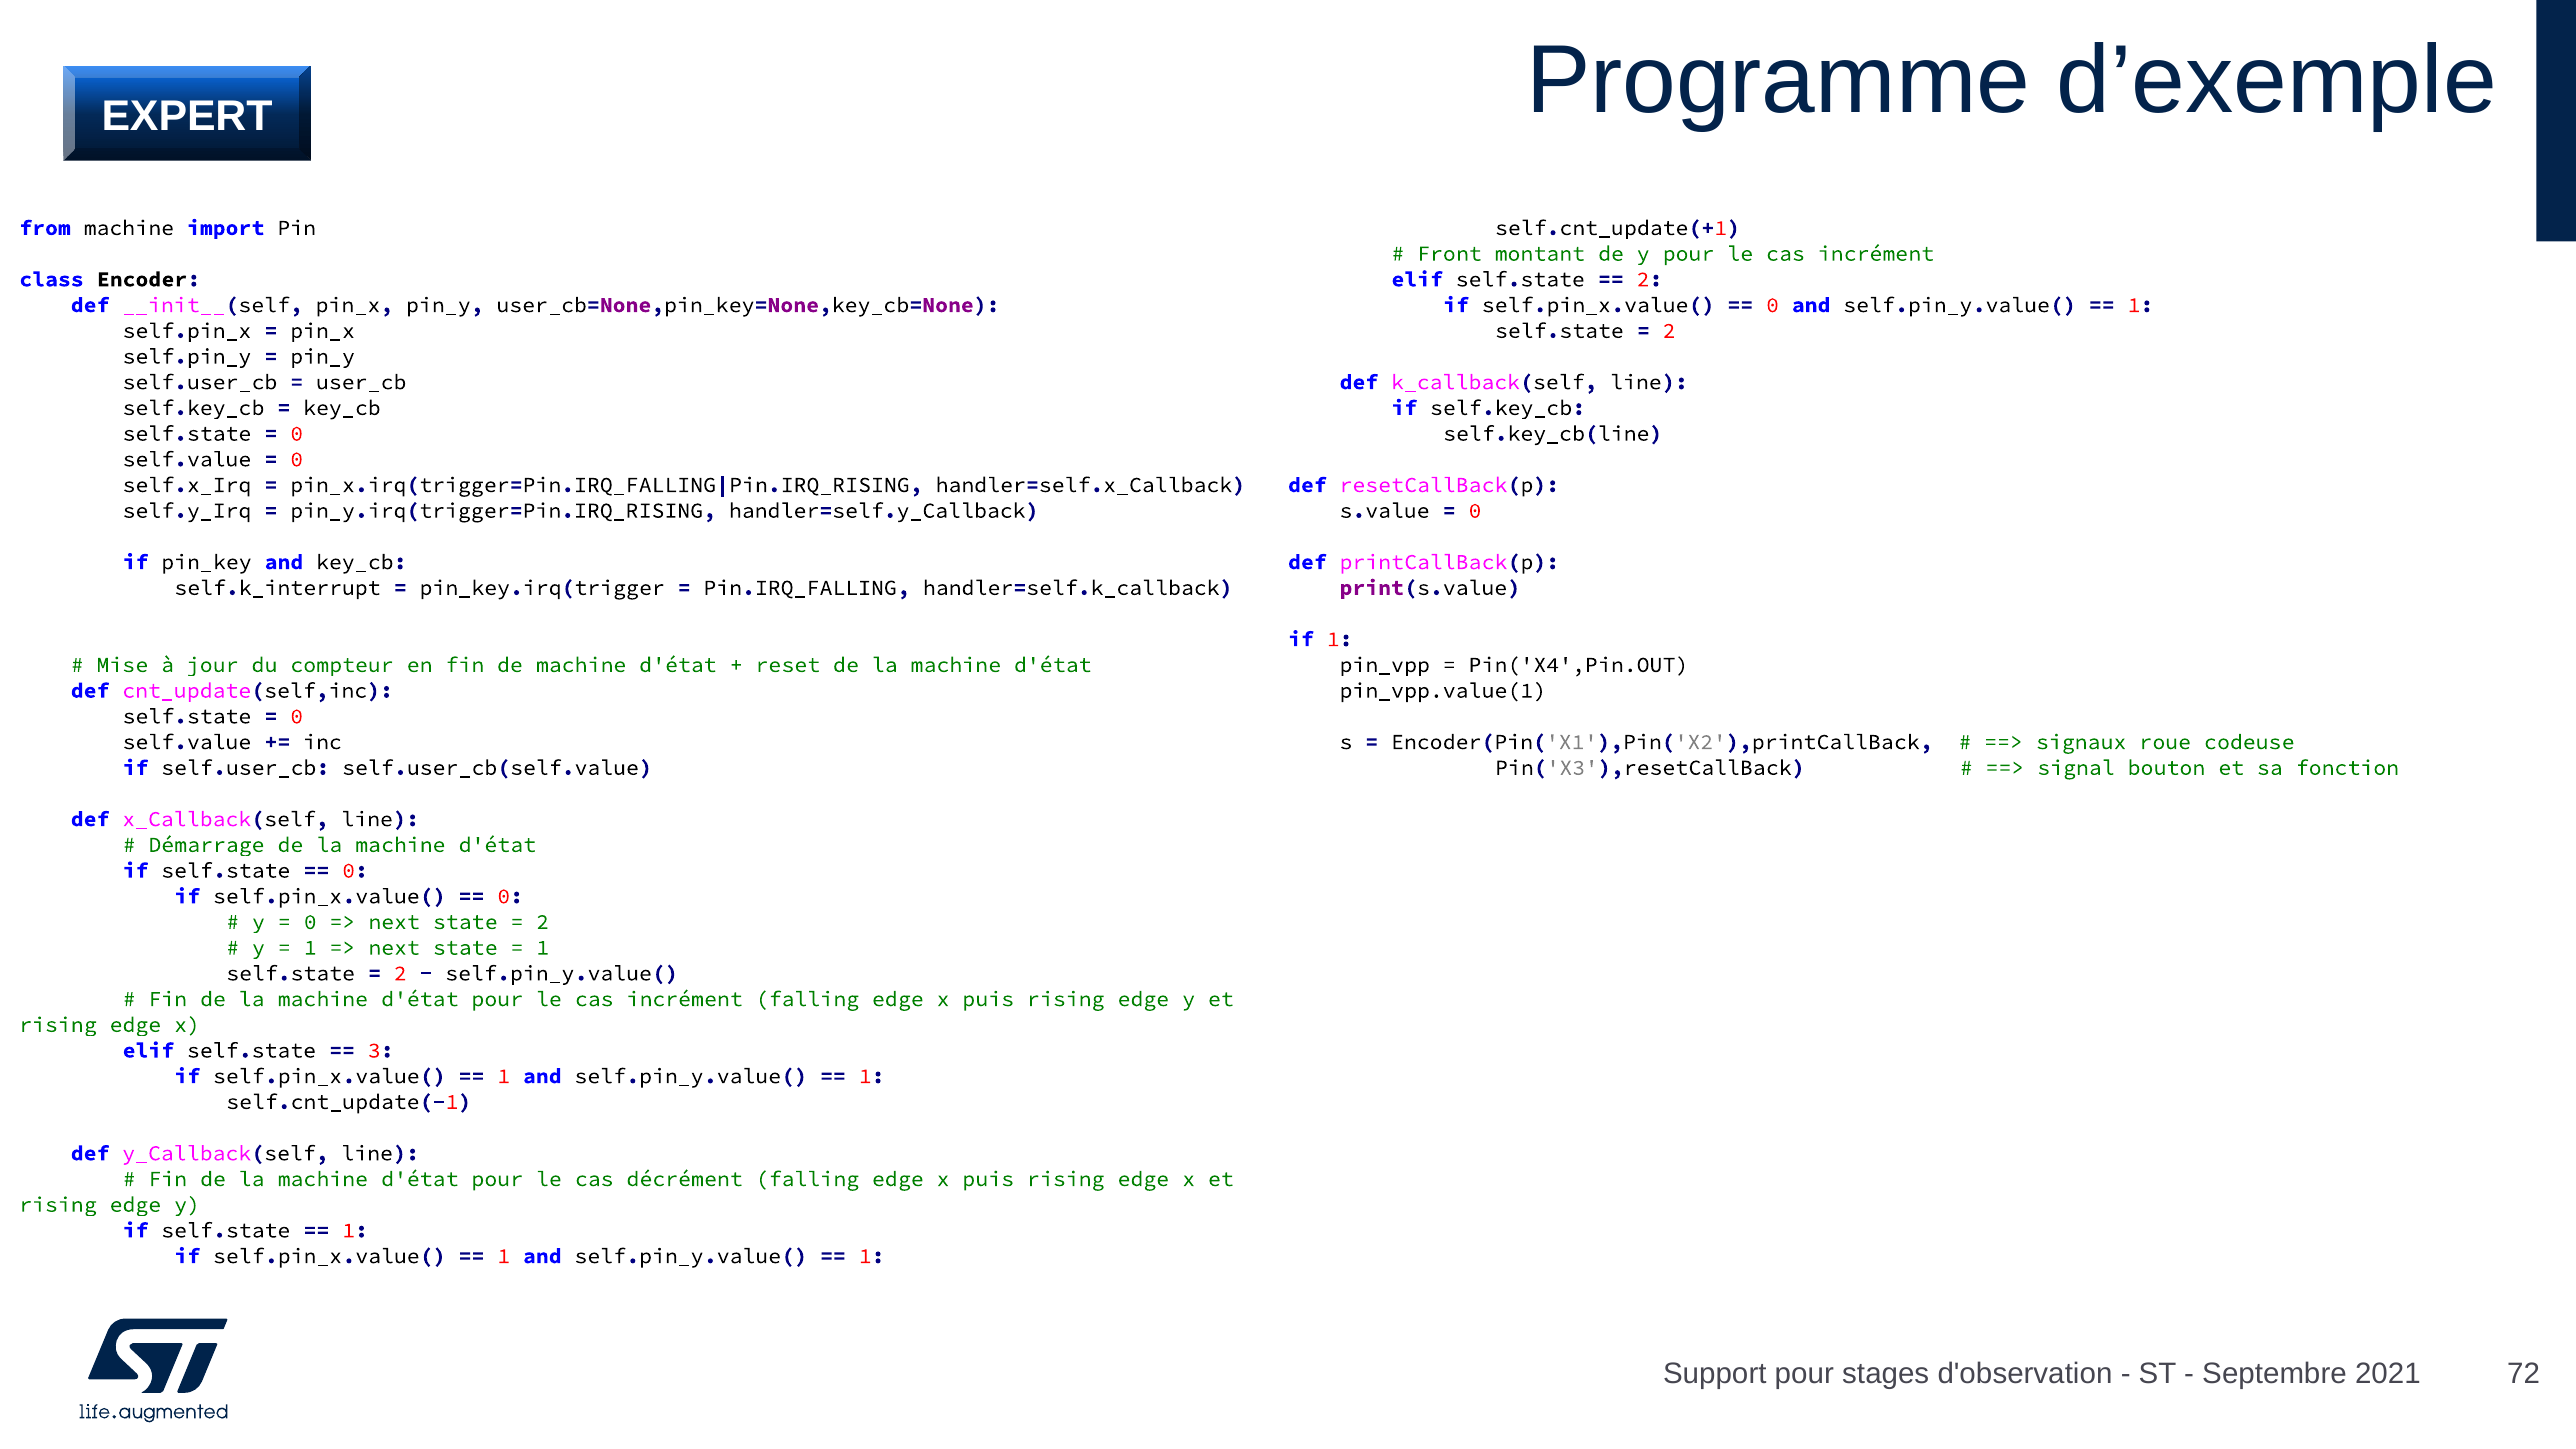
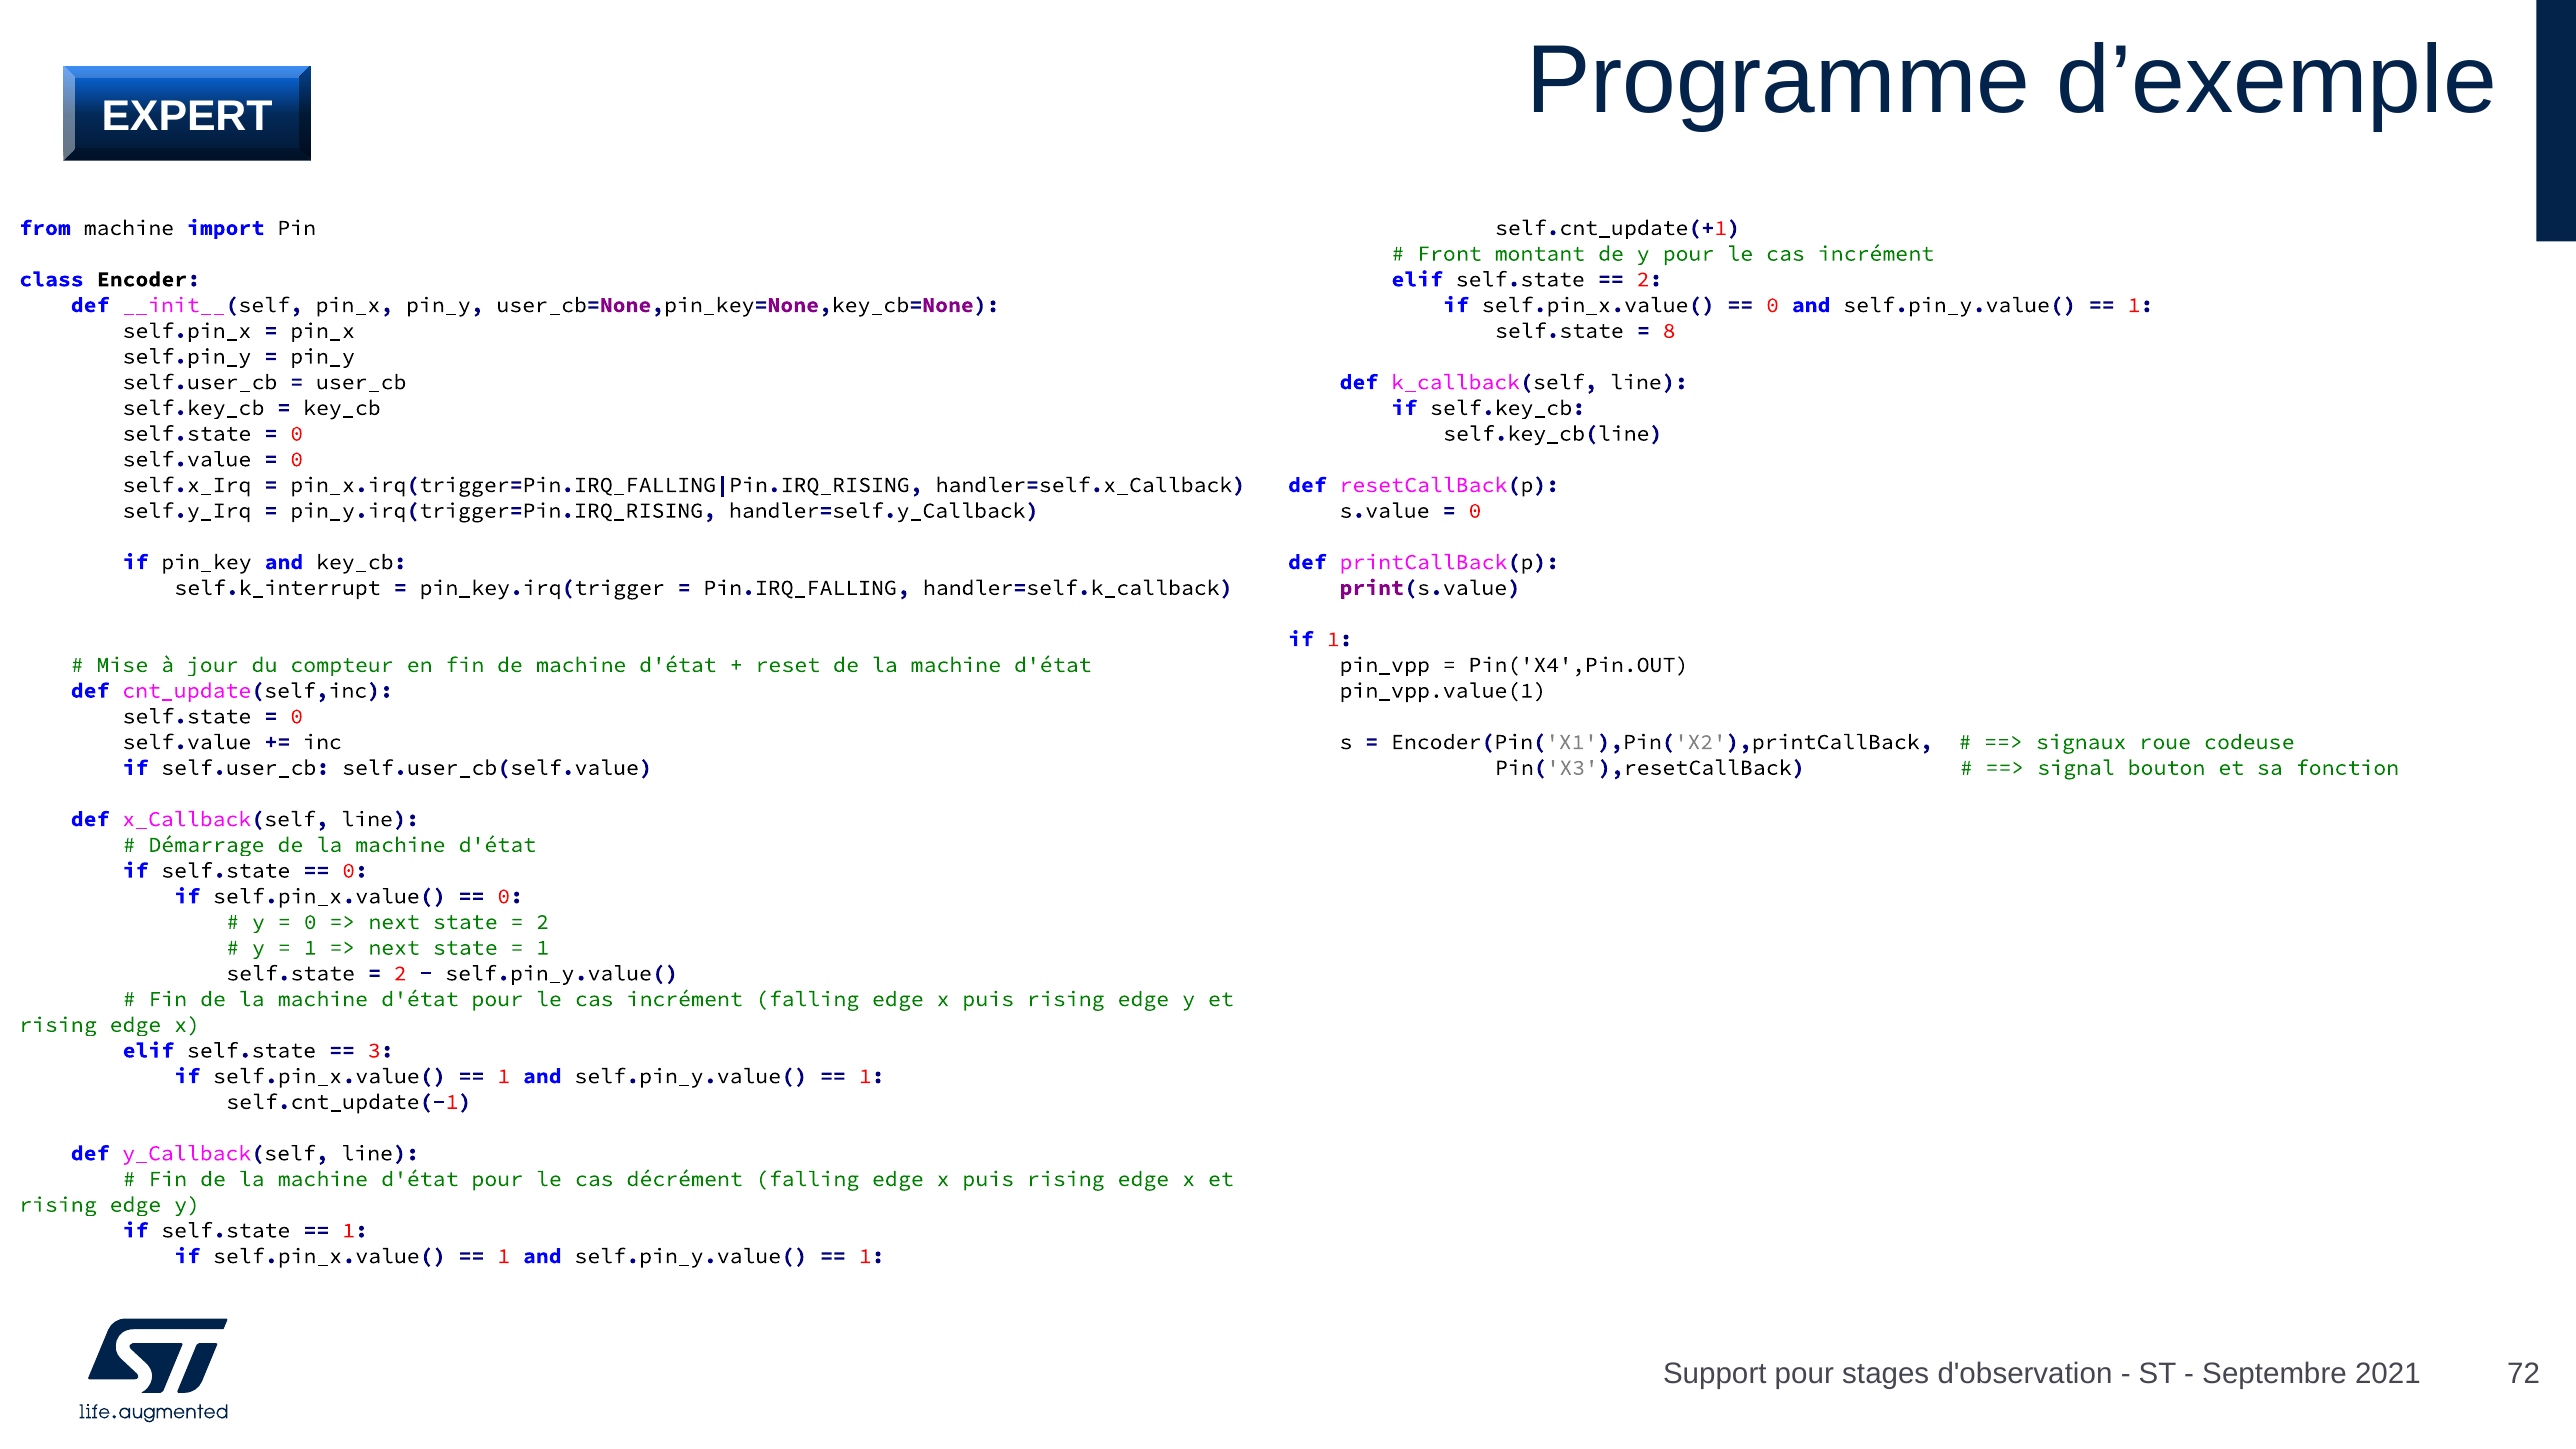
2 at (1669, 331): 2 -> 8
